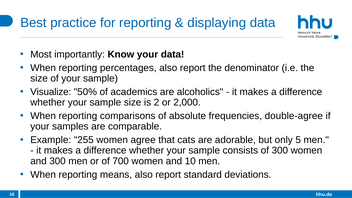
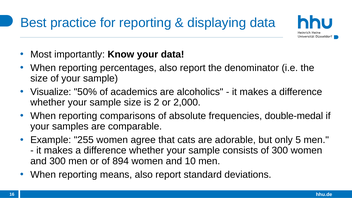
double-agree: double-agree -> double-medal
700: 700 -> 894
